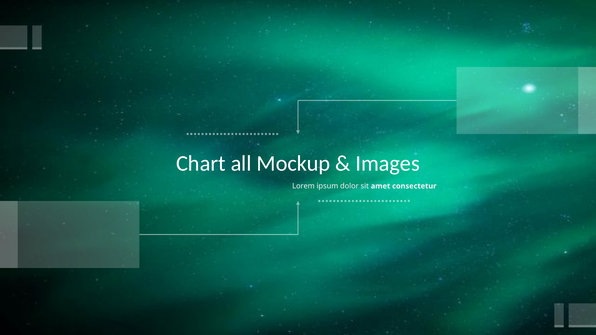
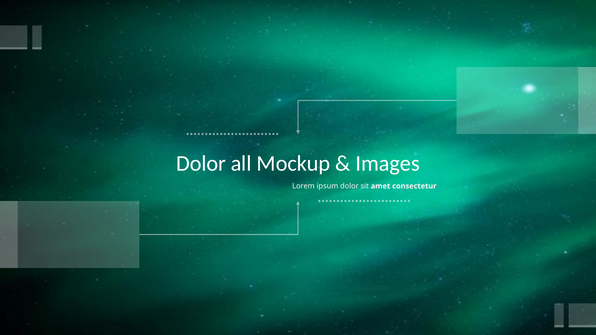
Chart at (201, 163): Chart -> Dolor
